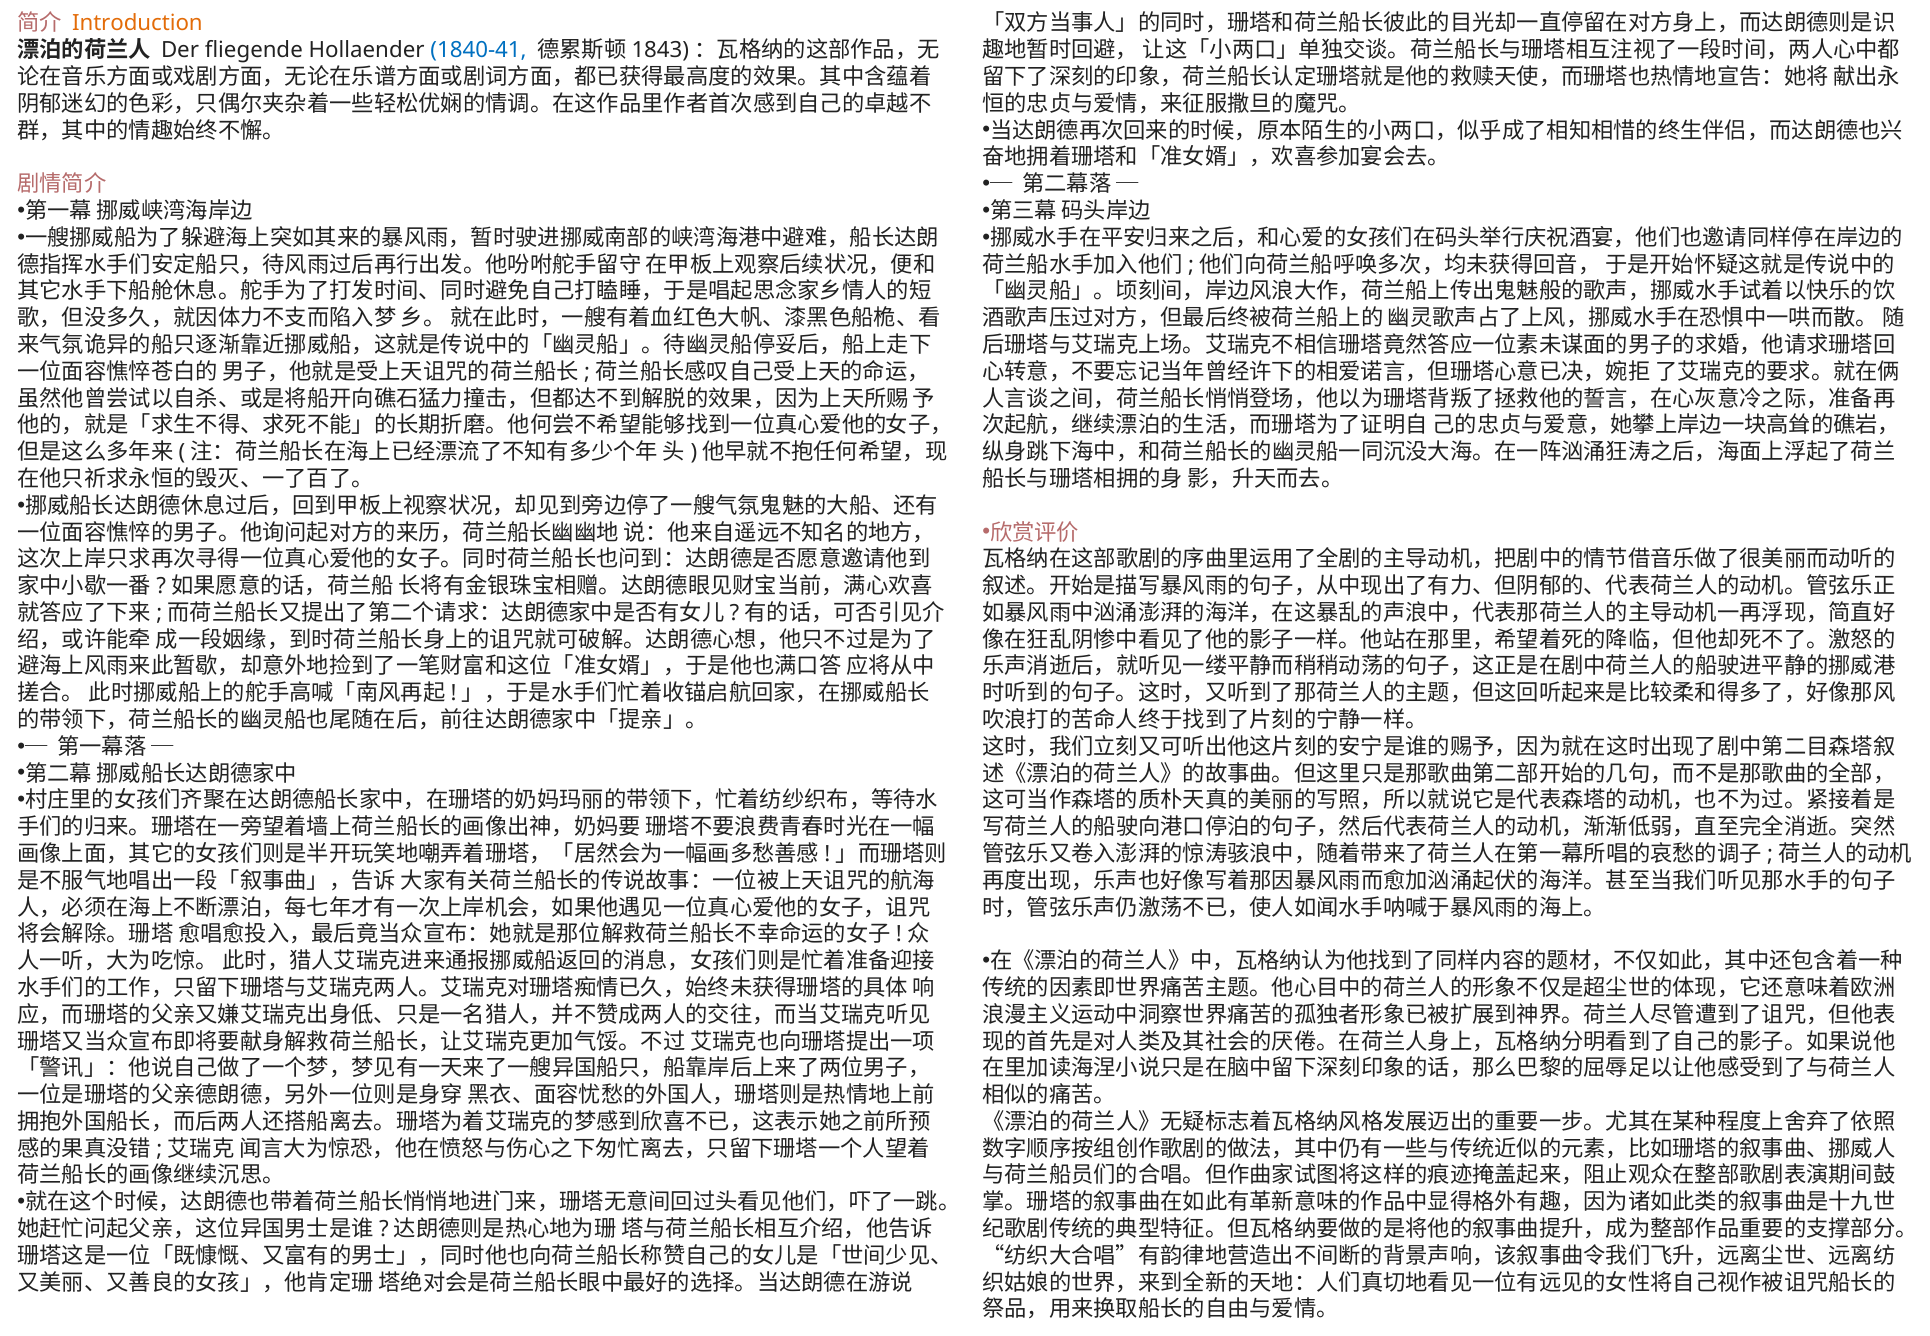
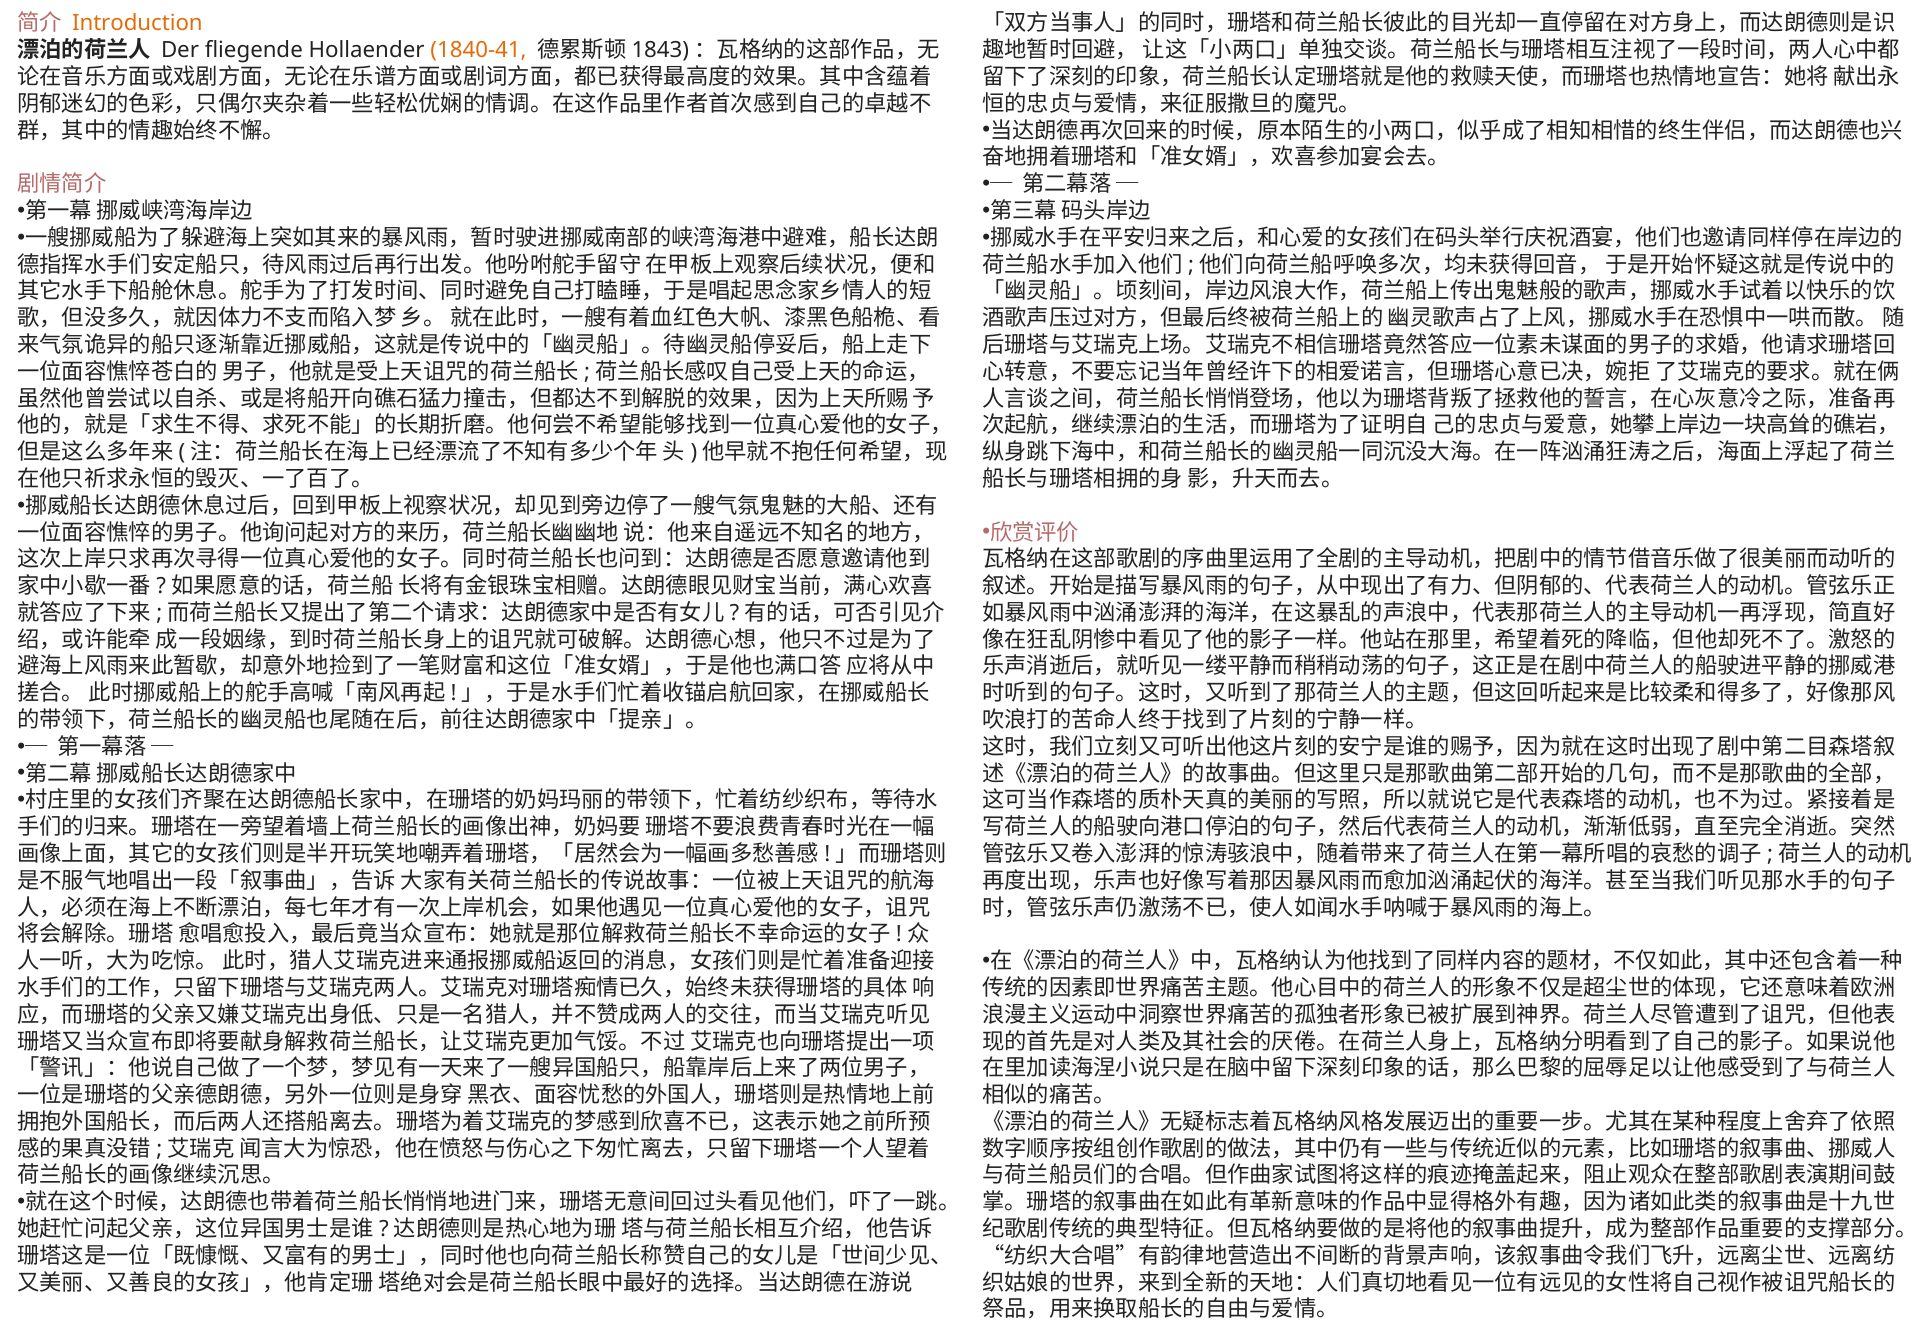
1840-41 colour: blue -> orange
